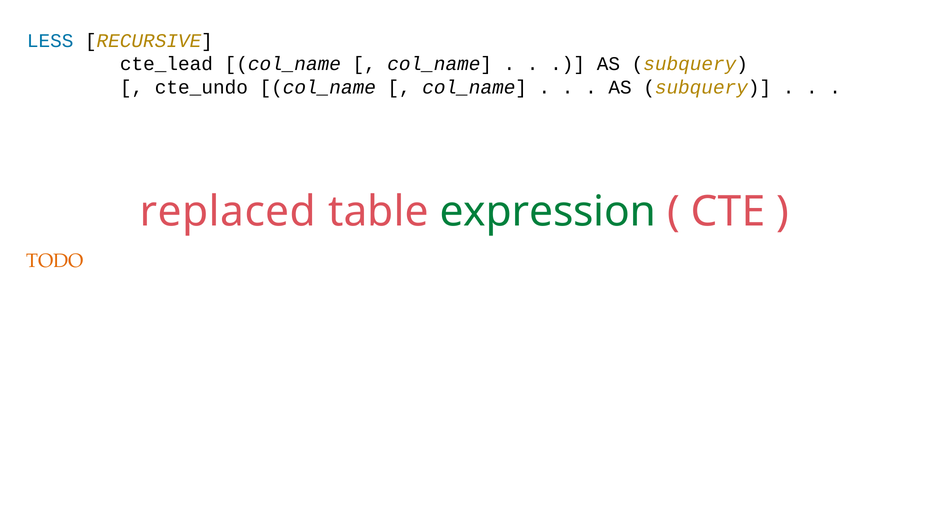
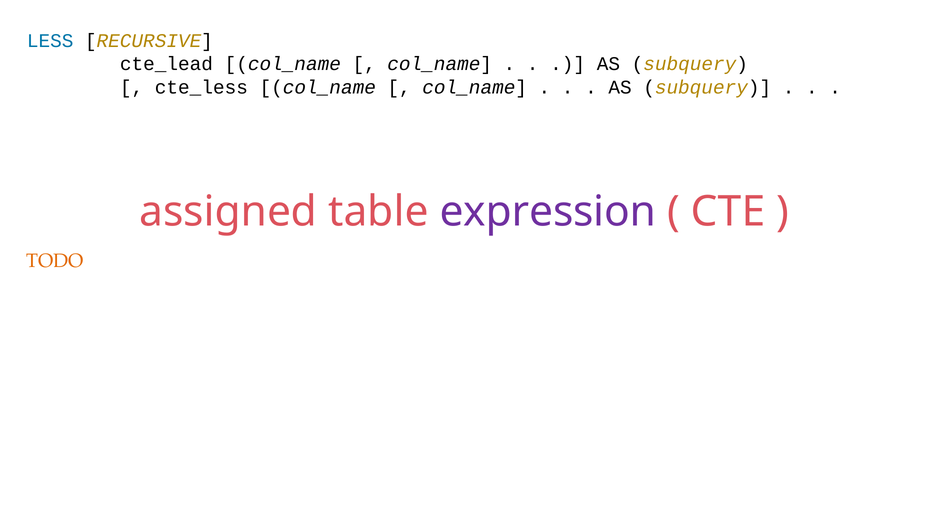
cte_undo: cte_undo -> cte_less
replaced: replaced -> assigned
expression colour: green -> purple
